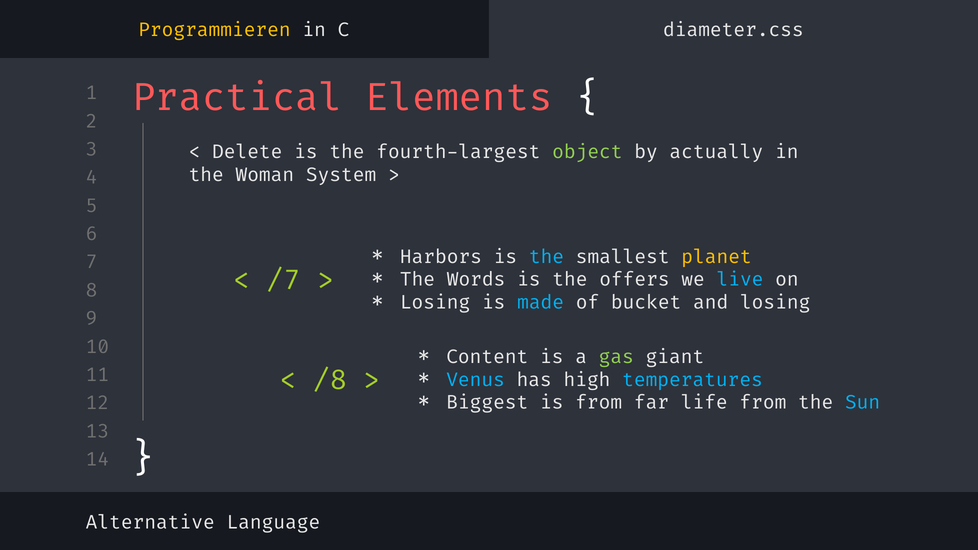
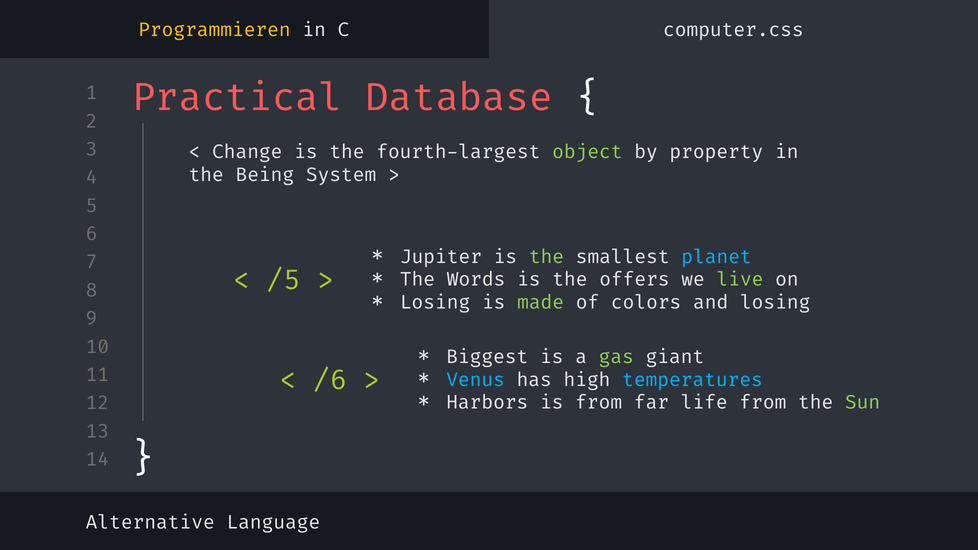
diameter.css: diameter.css -> computer.css
Elements: Elements -> Database
Delete: Delete -> Change
actually: actually -> property
Woman: Woman -> Being
Harbors: Harbors -> Jupiter
the at (546, 257) colour: light blue -> light green
planet colour: yellow -> light blue
/7: /7 -> /5
live colour: light blue -> light green
made colour: light blue -> light green
bucket: bucket -> colors
Content: Content -> Biggest
/8: /8 -> /6
Biggest: Biggest -> Harbors
Sun colour: light blue -> light green
